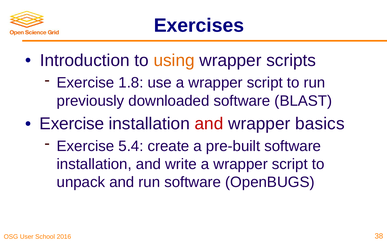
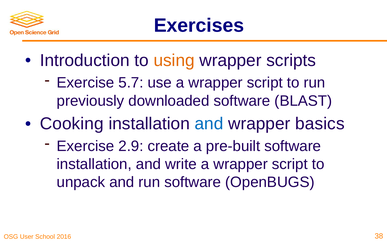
1.8: 1.8 -> 5.7
Exercise at (72, 124): Exercise -> Cooking
and at (209, 124) colour: red -> blue
5.4: 5.4 -> 2.9
